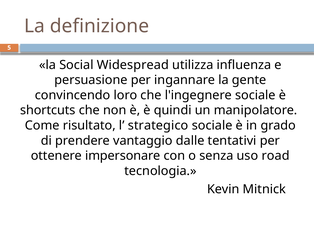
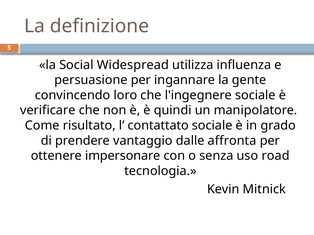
shortcuts: shortcuts -> verificare
strategico: strategico -> contattato
tentativi: tentativi -> affronta
